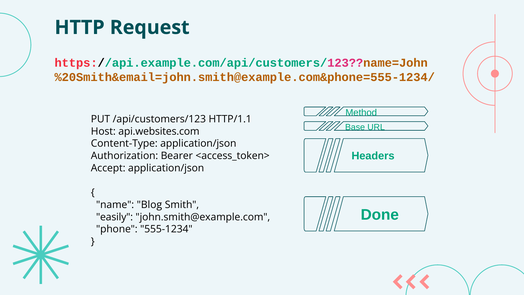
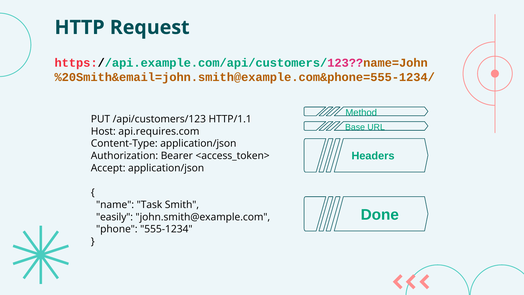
api.websites.com: api.websites.com -> api.requires.com
Blog: Blog -> Task
